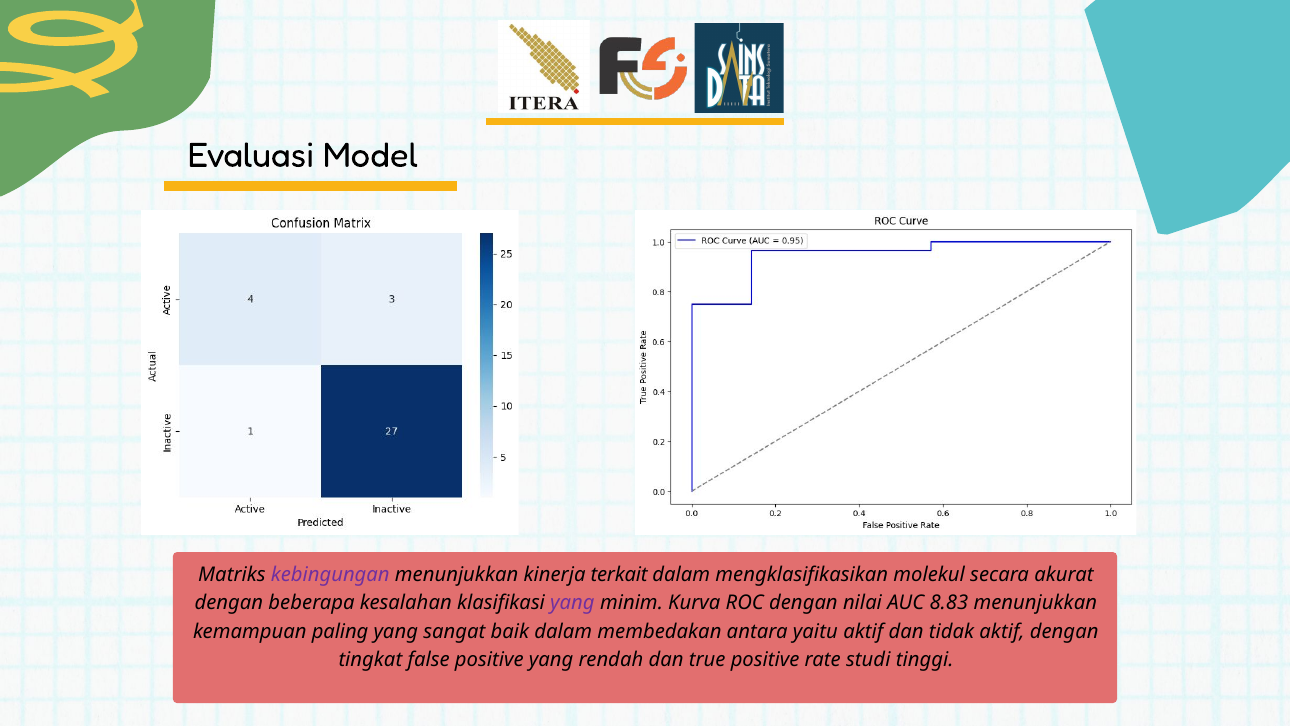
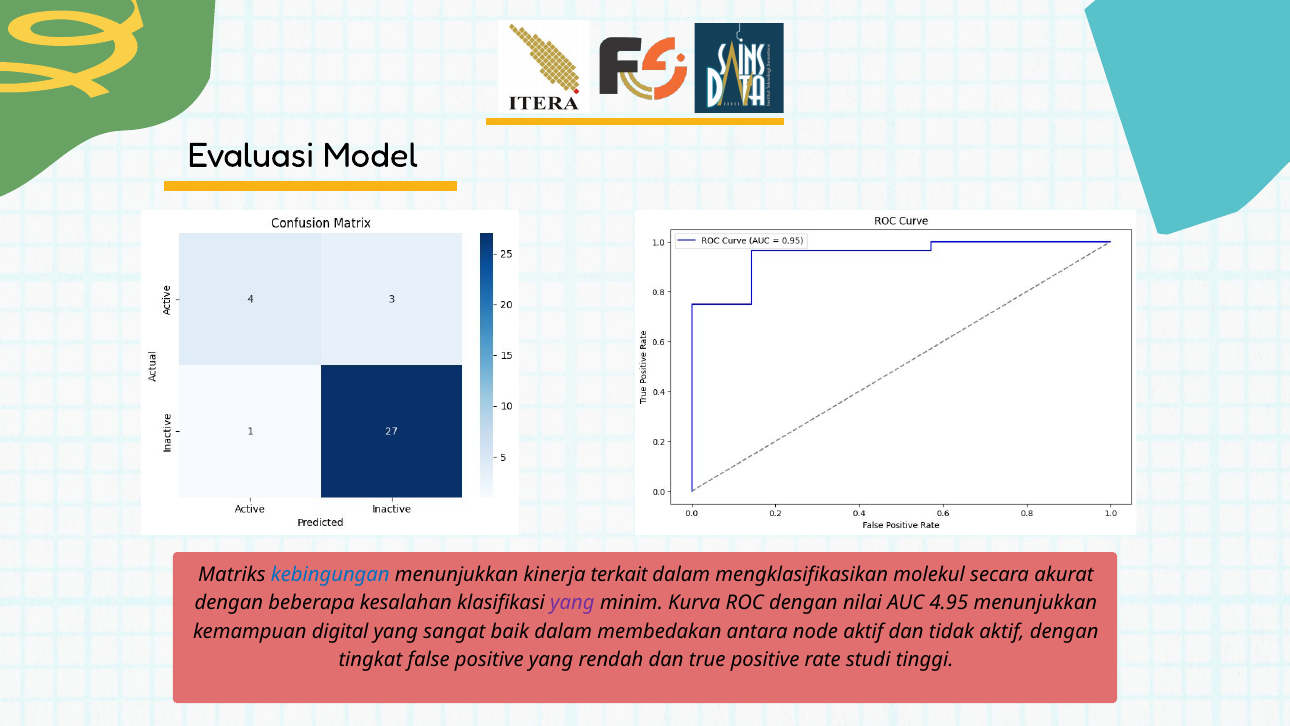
kebingungan colour: purple -> blue
8.83: 8.83 -> 4.95
paling: paling -> digital
yaitu: yaitu -> node
